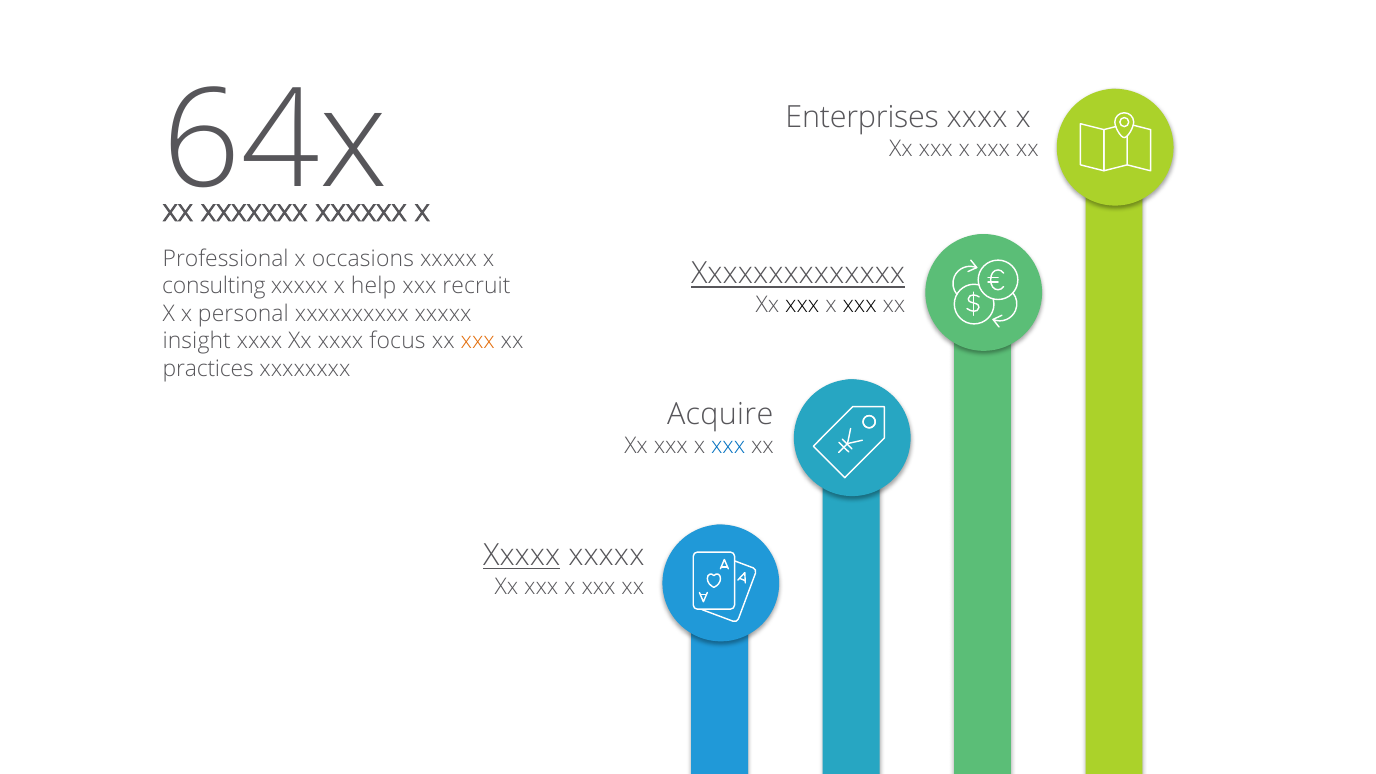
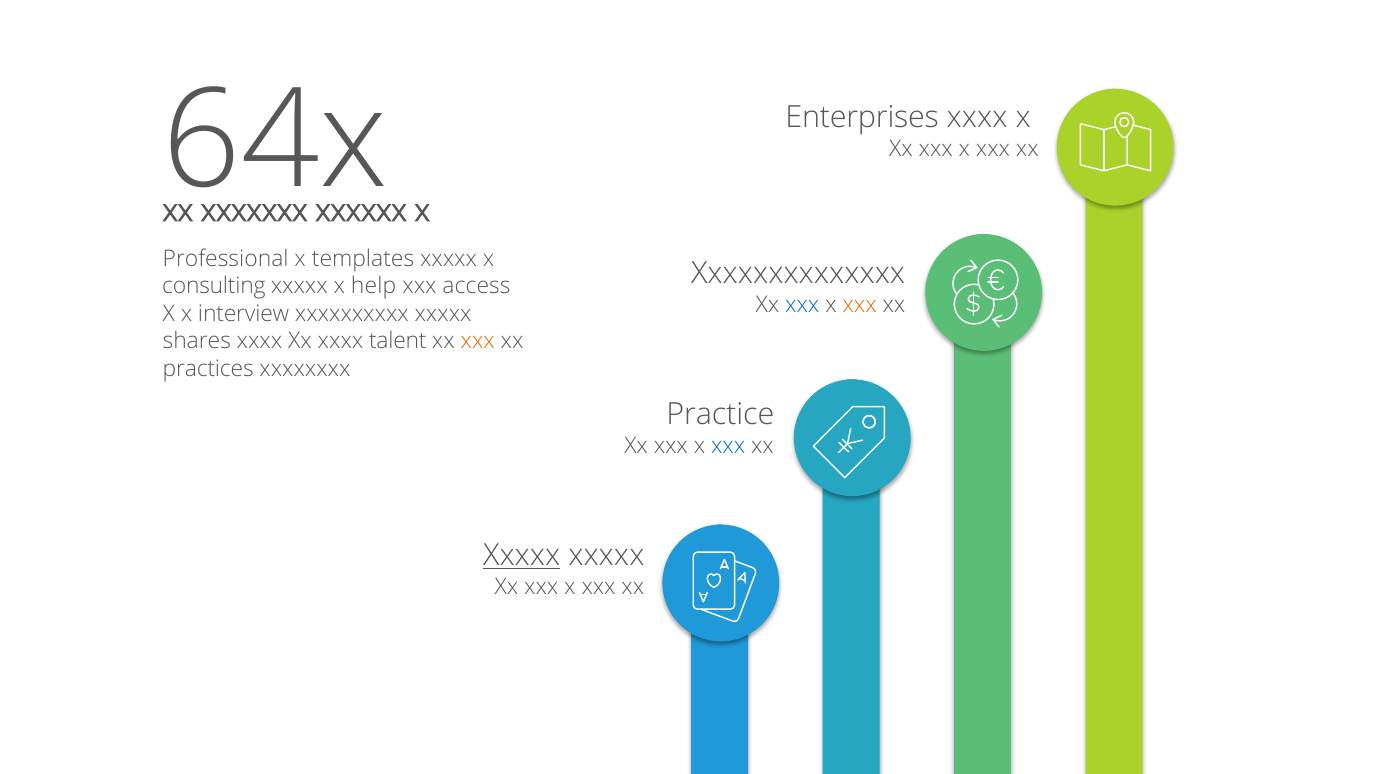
occasions: occasions -> templates
Xxxxxxxxxxxxxx underline: present -> none
recruit: recruit -> access
xxx at (802, 305) colour: black -> blue
xxx at (860, 305) colour: black -> orange
personal: personal -> interview
insight: insight -> shares
focus: focus -> talent
Acquire: Acquire -> Practice
